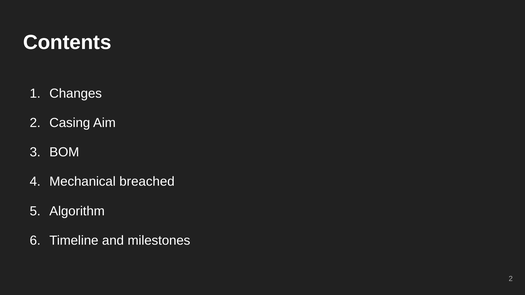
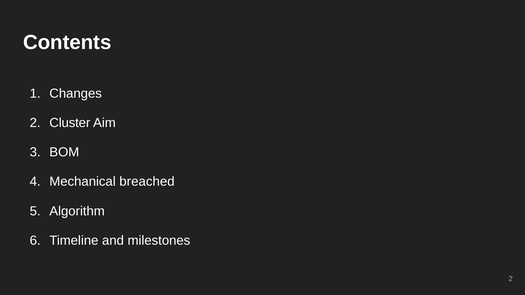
Casing: Casing -> Cluster
